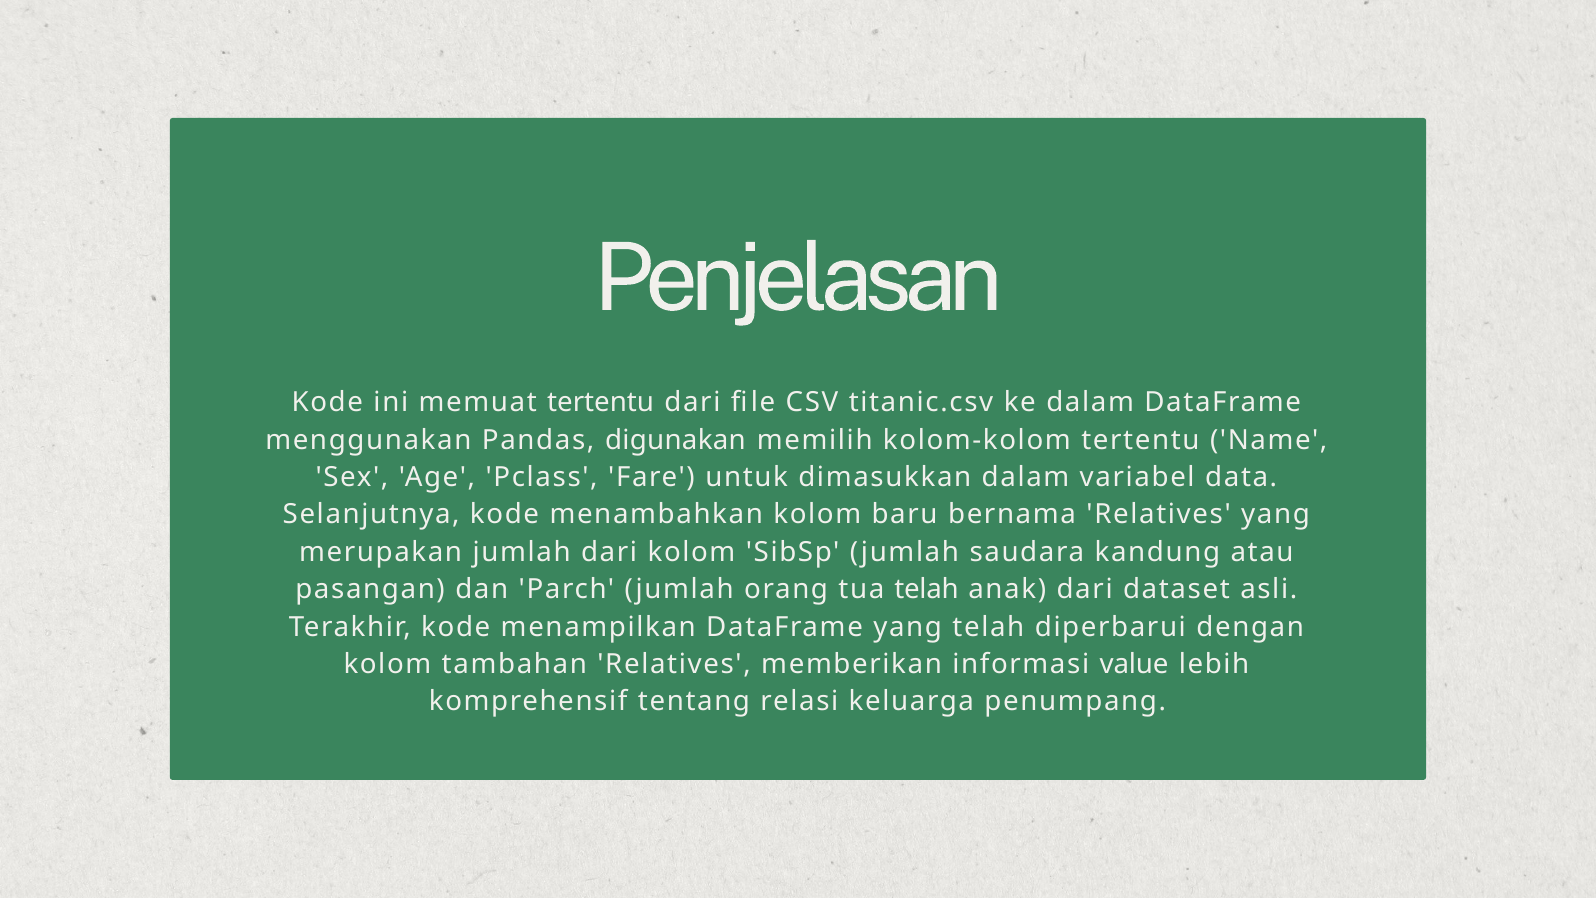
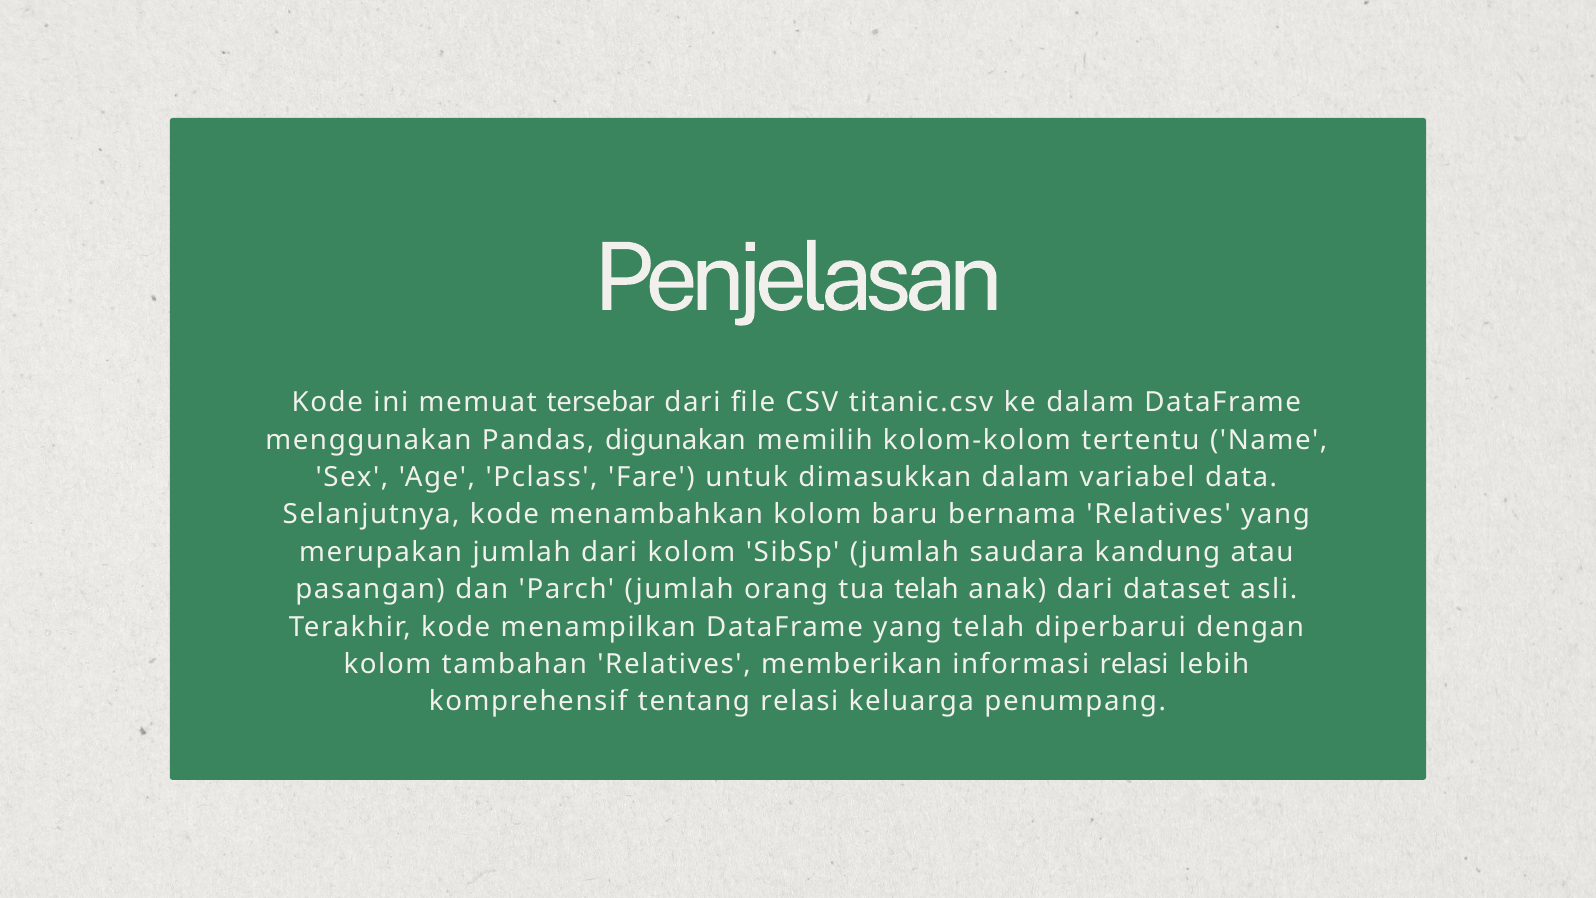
memuat tertentu: tertentu -> tersebar
informasi value: value -> relasi
